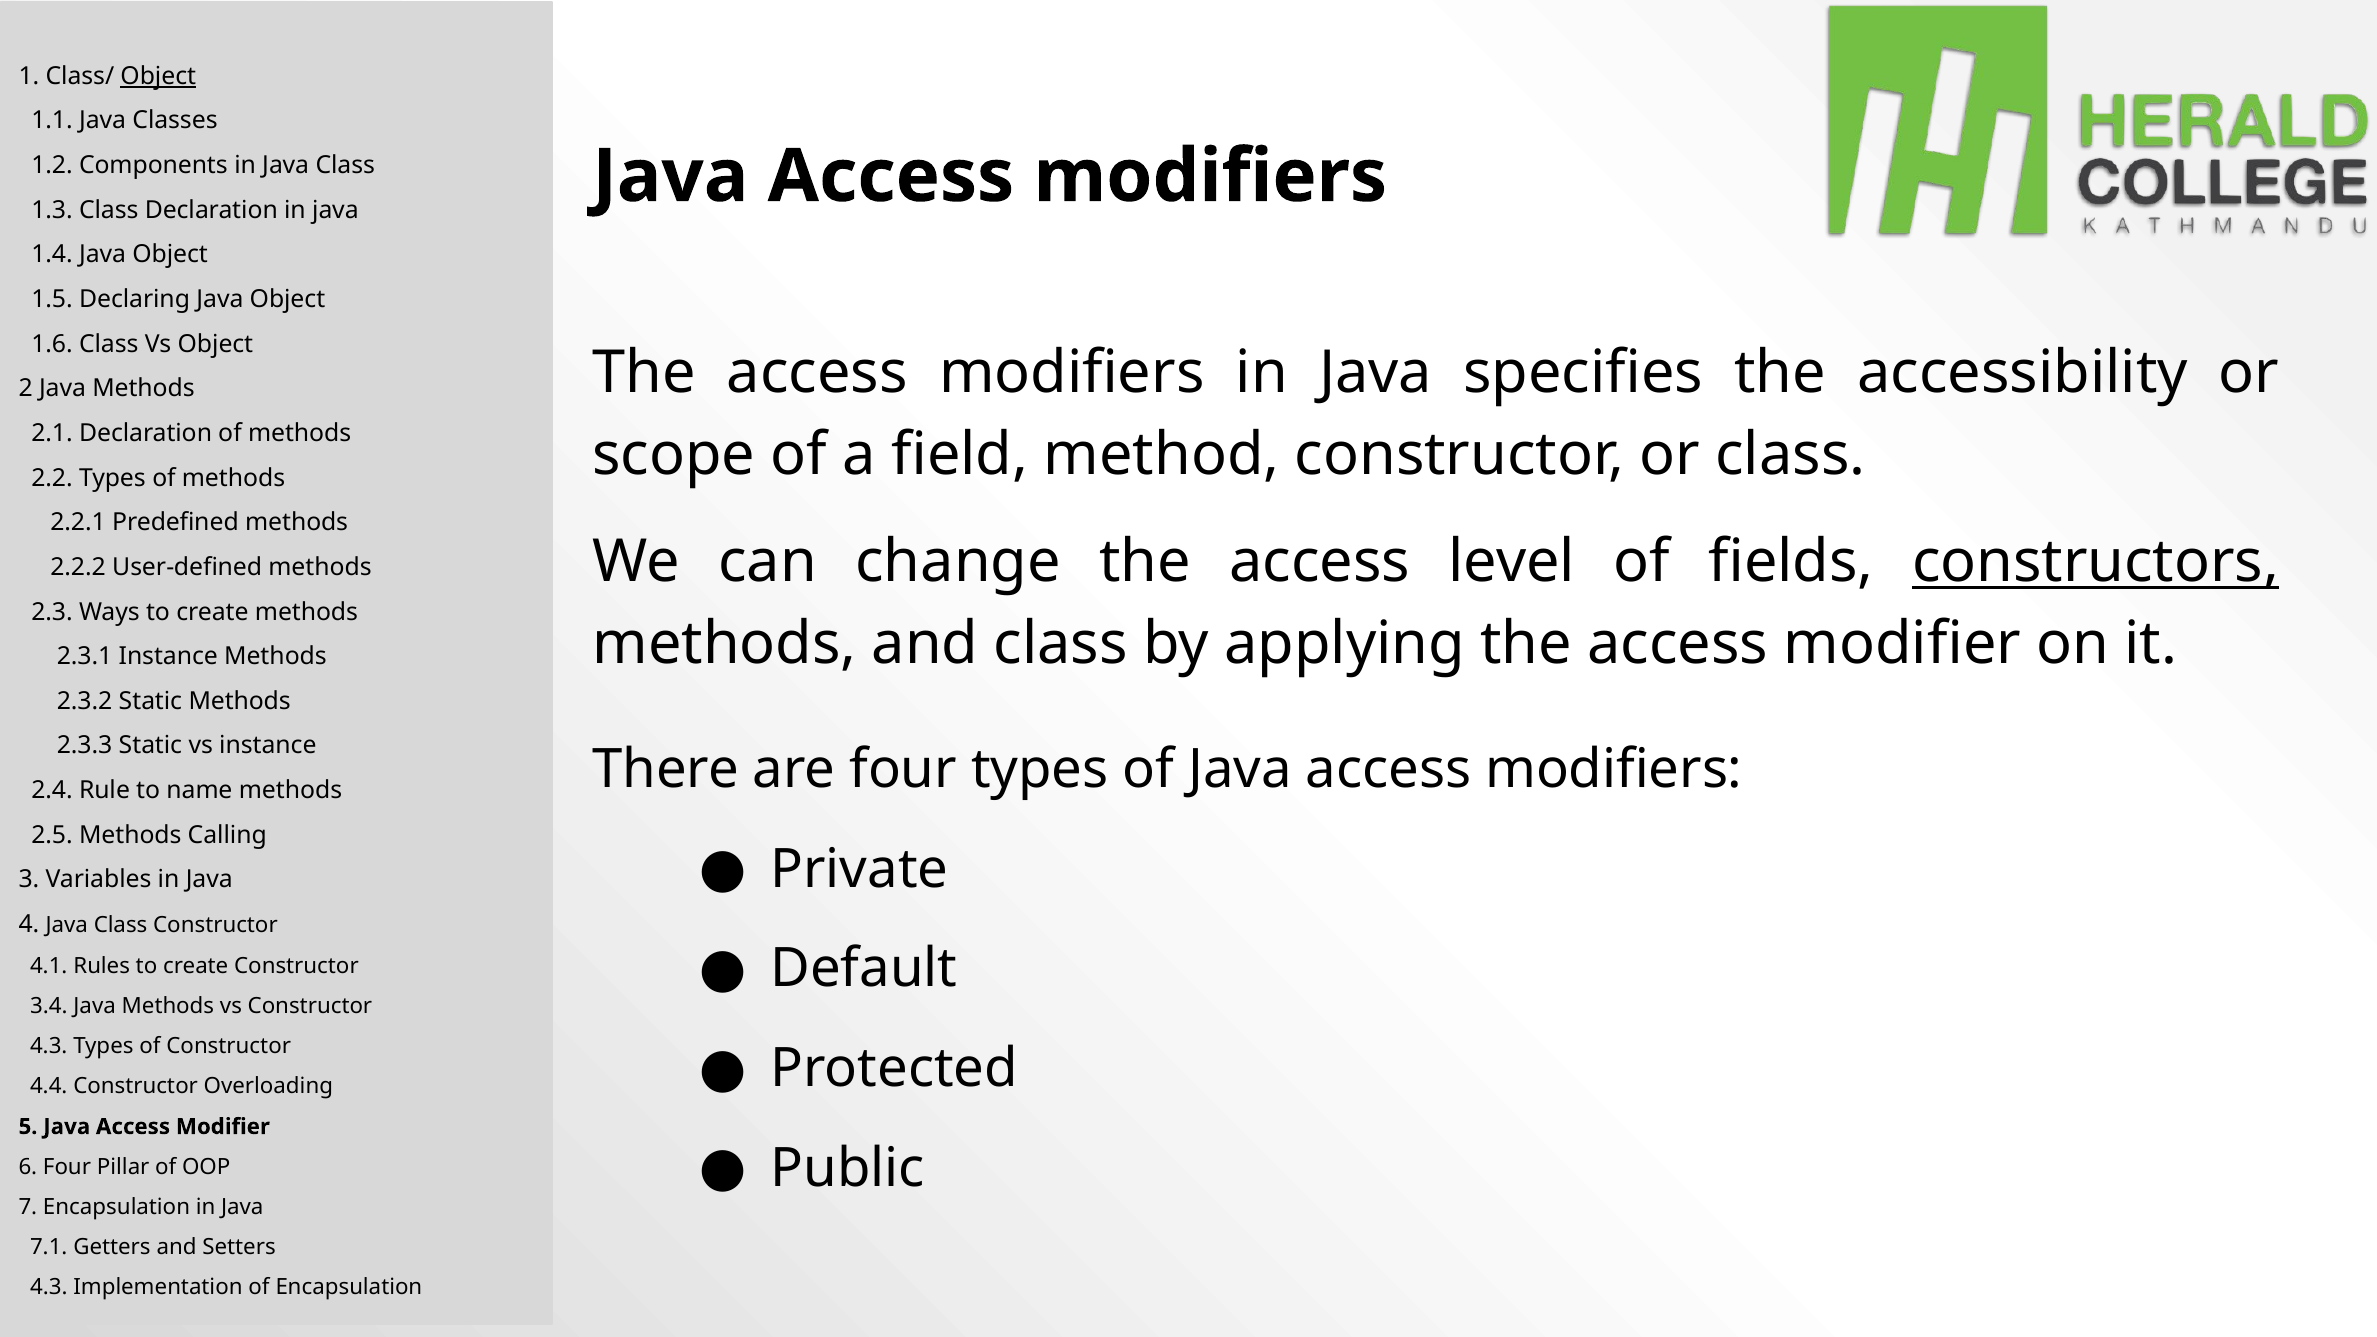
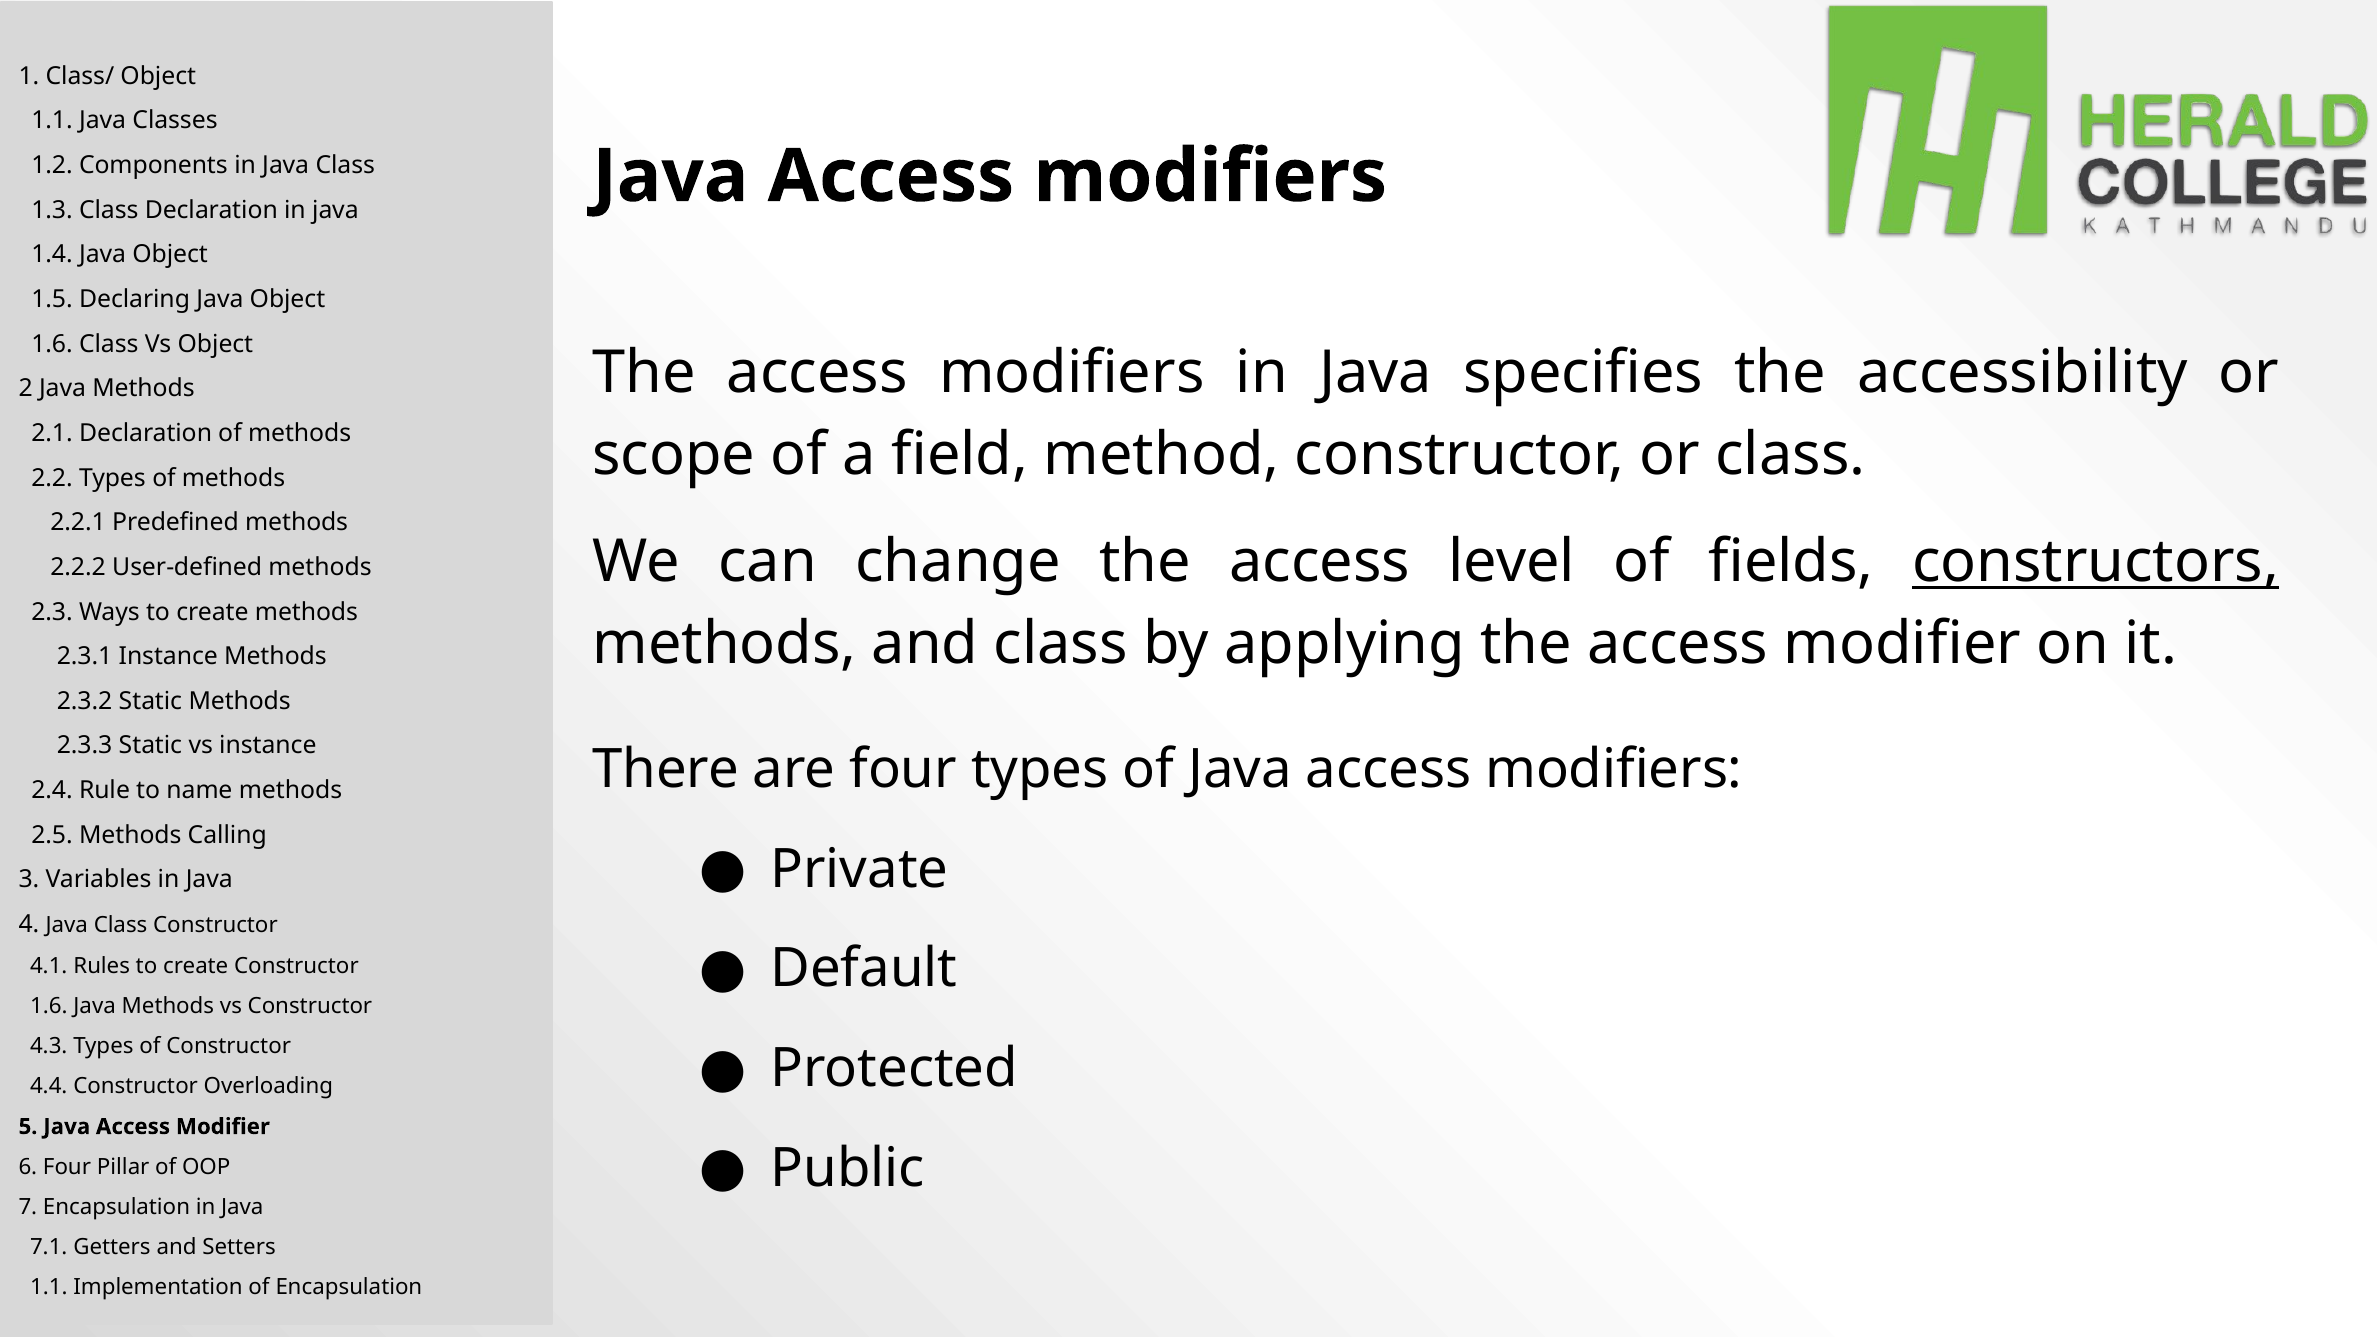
Object at (158, 76) underline: present -> none
3.4 at (49, 1006): 3.4 -> 1.6
4.3 at (49, 1288): 4.3 -> 1.1
